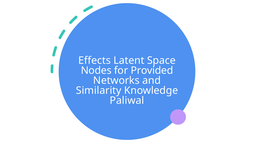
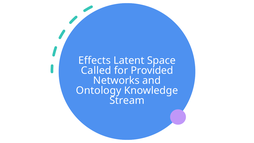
Nodes: Nodes -> Called
Similarity: Similarity -> Ontology
Paliwal: Paliwal -> Stream
